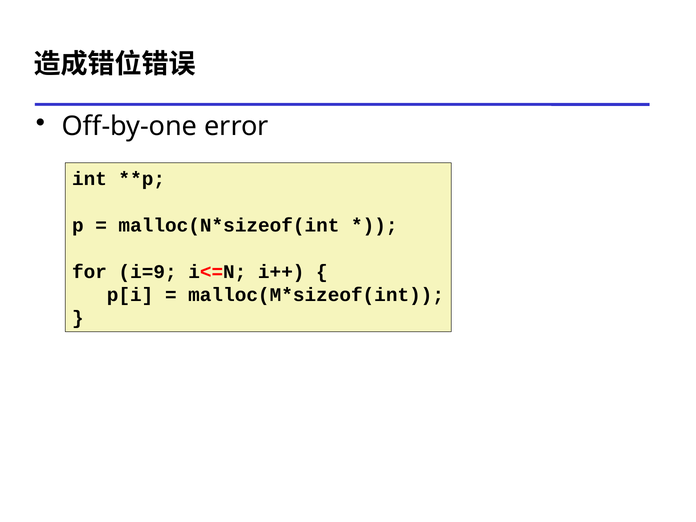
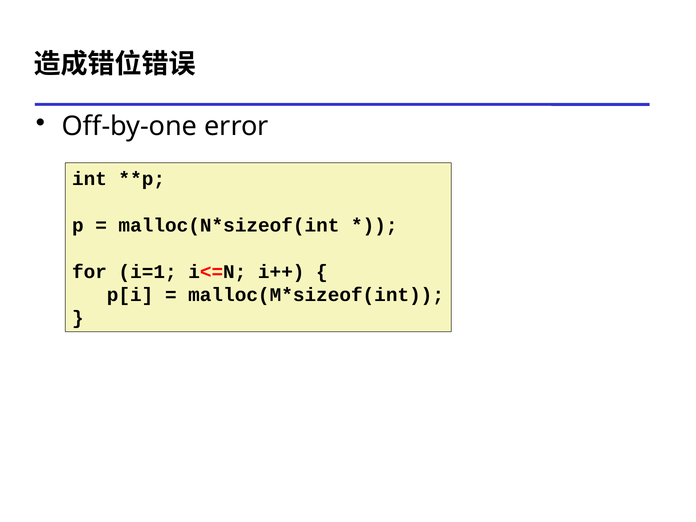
i=9: i=9 -> i=1
